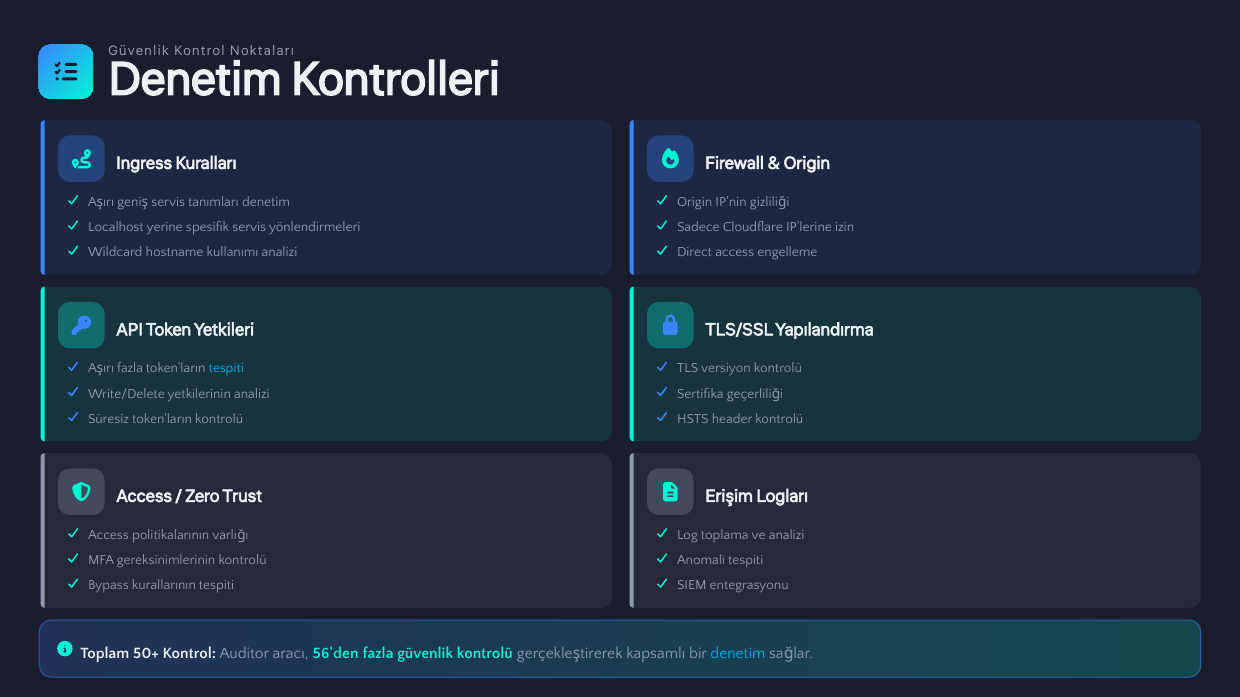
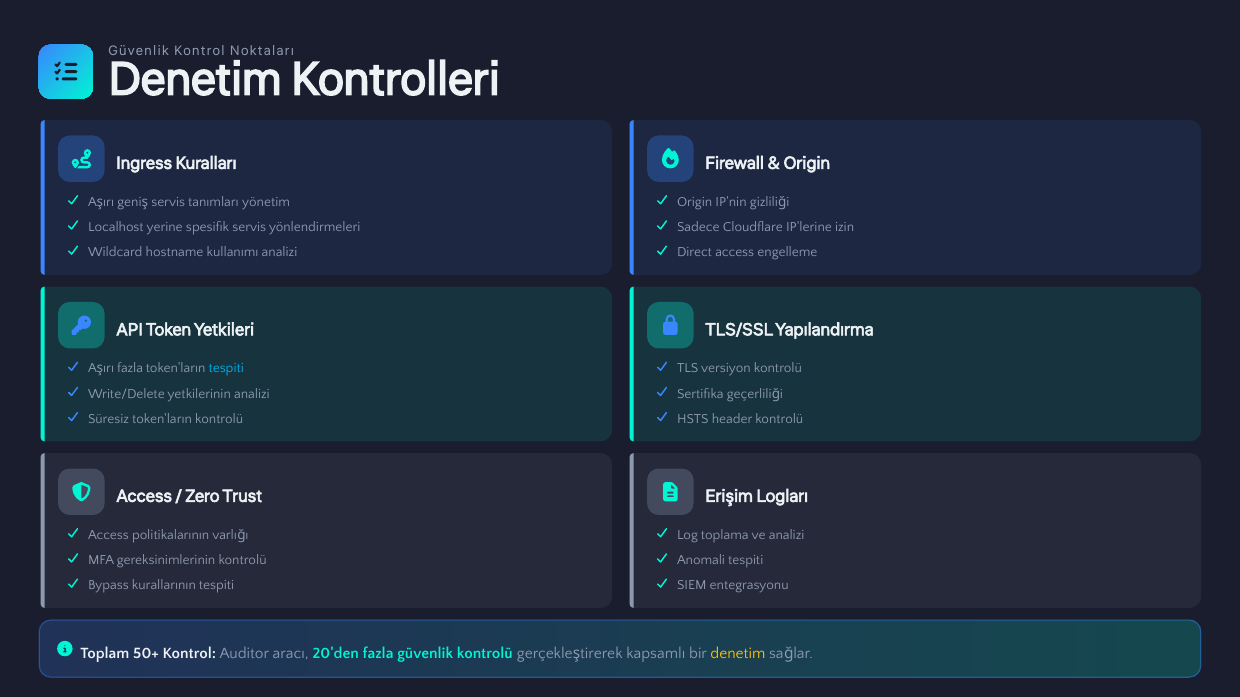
tanımları denetim: denetim -> yönetim
56'den: 56'den -> 20'den
denetim at (738, 654) colour: light blue -> yellow
